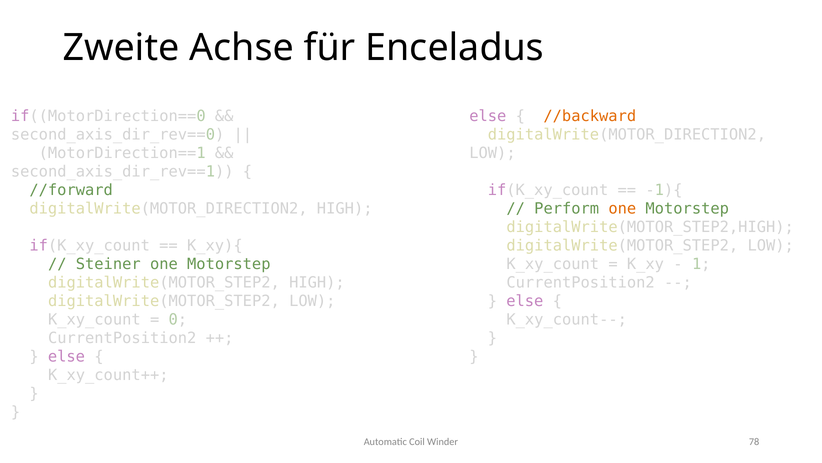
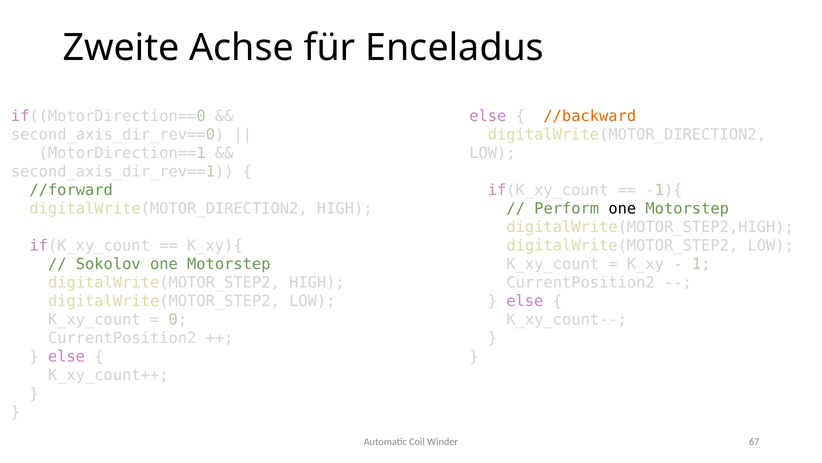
one at (622, 208) colour: orange -> black
Steiner: Steiner -> Sokolov
78: 78 -> 67
